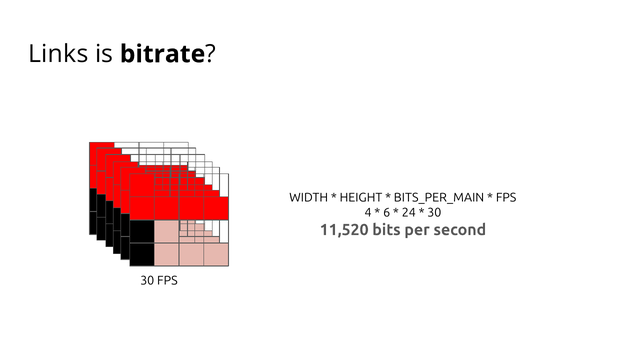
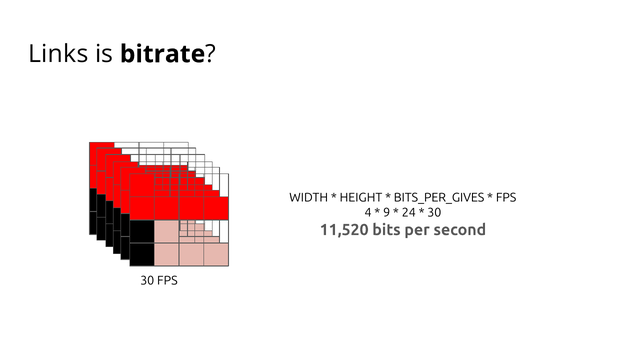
BITS_PER_MAIN: BITS_PER_MAIN -> BITS_PER_GIVES
6: 6 -> 9
